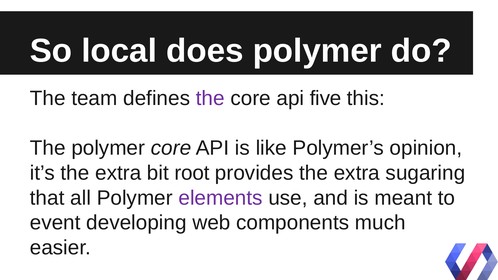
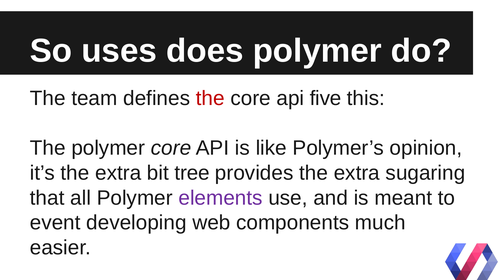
local: local -> uses
the at (210, 98) colour: purple -> red
root: root -> tree
